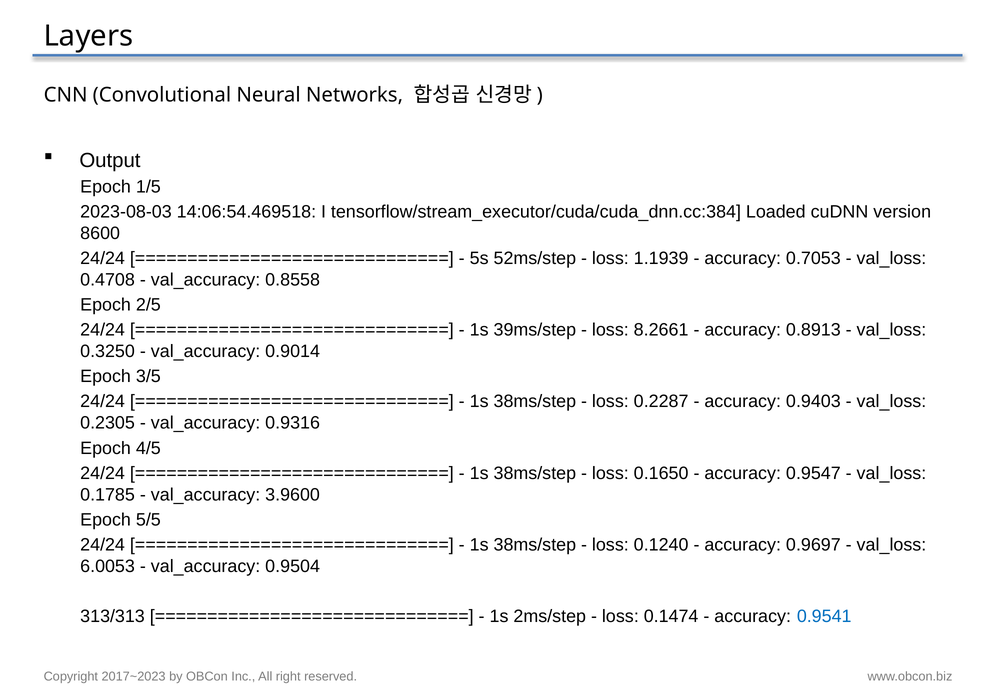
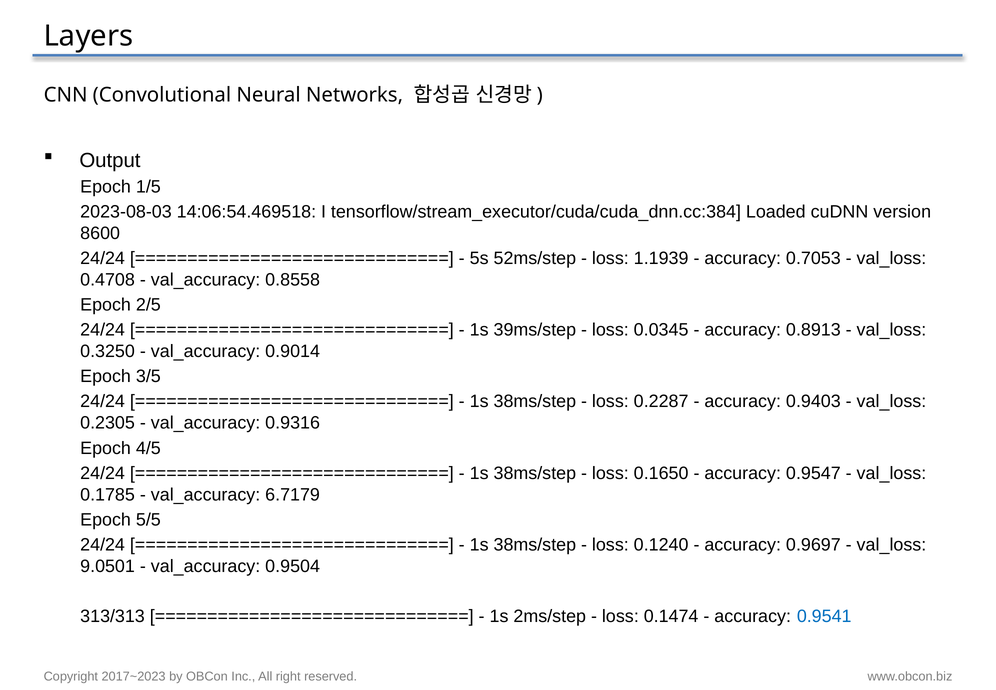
8.2661: 8.2661 -> 0.0345
3.9600: 3.9600 -> 6.7179
6.0053: 6.0053 -> 9.0501
